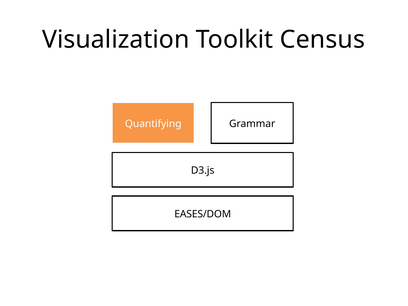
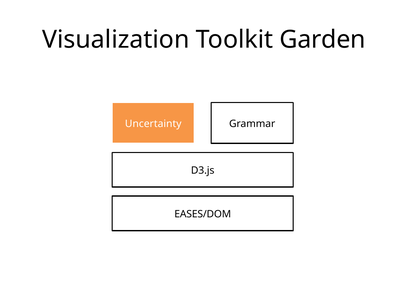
Census: Census -> Garden
Quantifying: Quantifying -> Uncertainty
